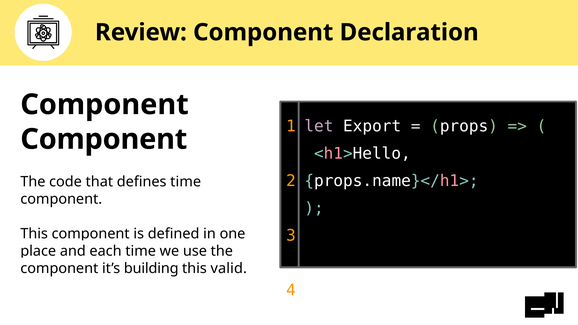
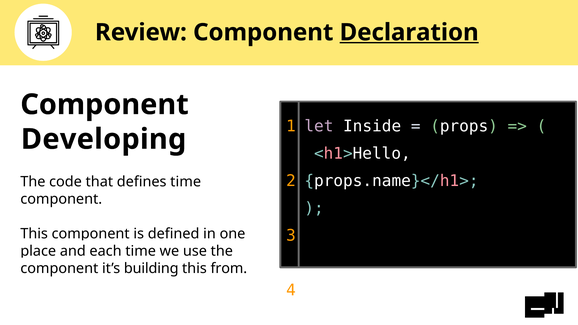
Declaration underline: none -> present
Export: Export -> Inside
Component at (104, 139): Component -> Developing
valid: valid -> from
